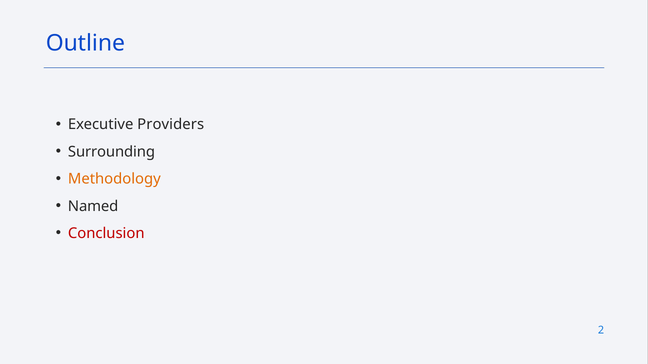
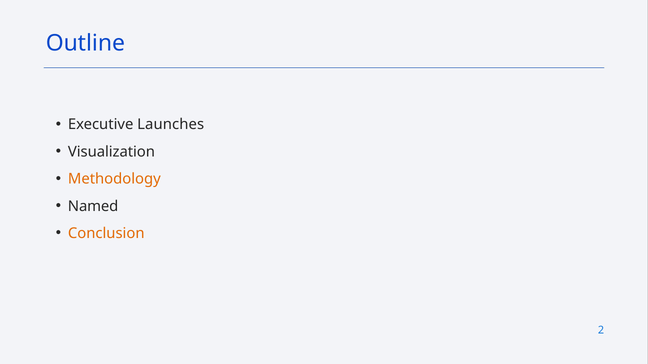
Providers: Providers -> Launches
Surrounding: Surrounding -> Visualization
Conclusion colour: red -> orange
